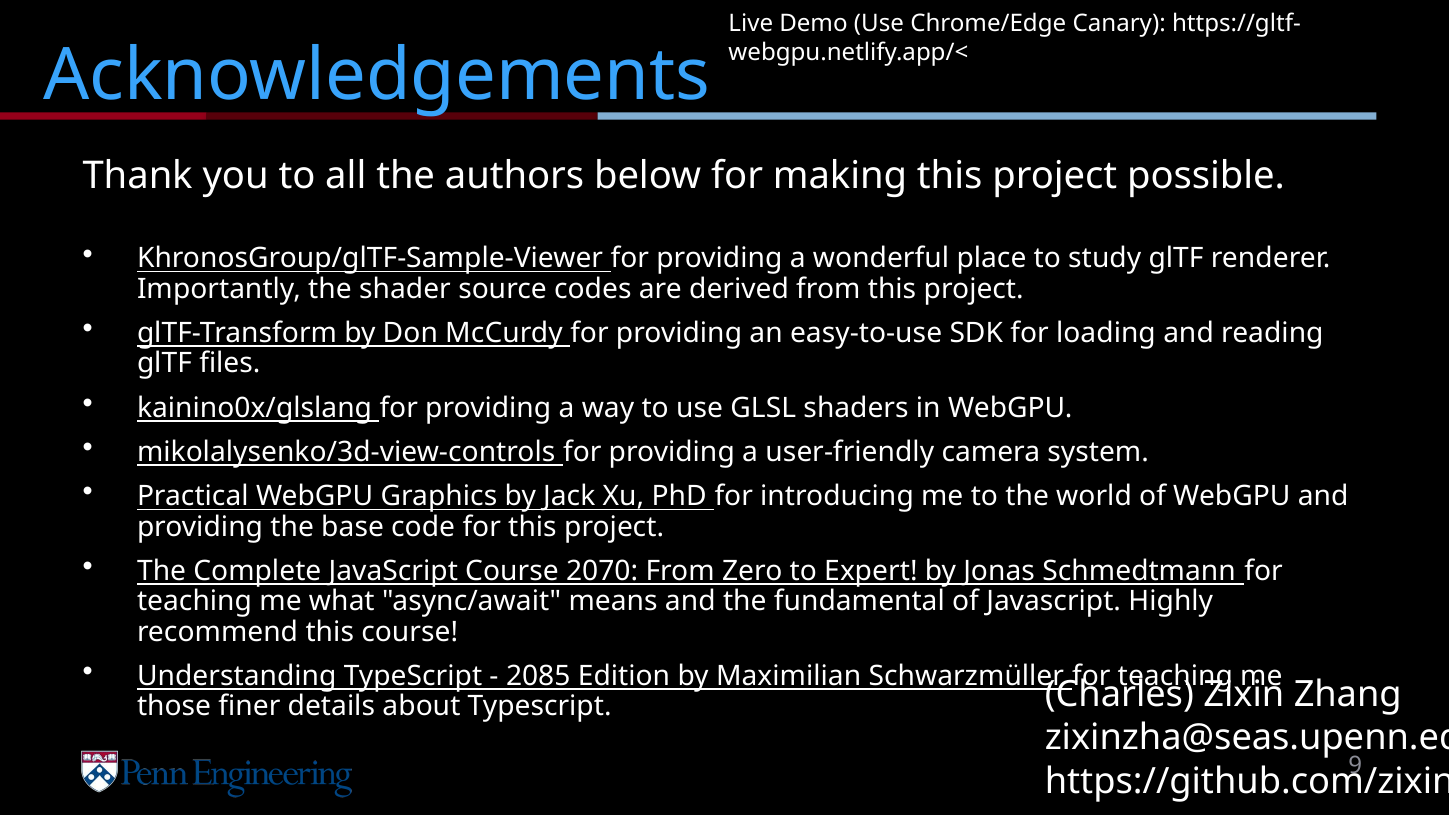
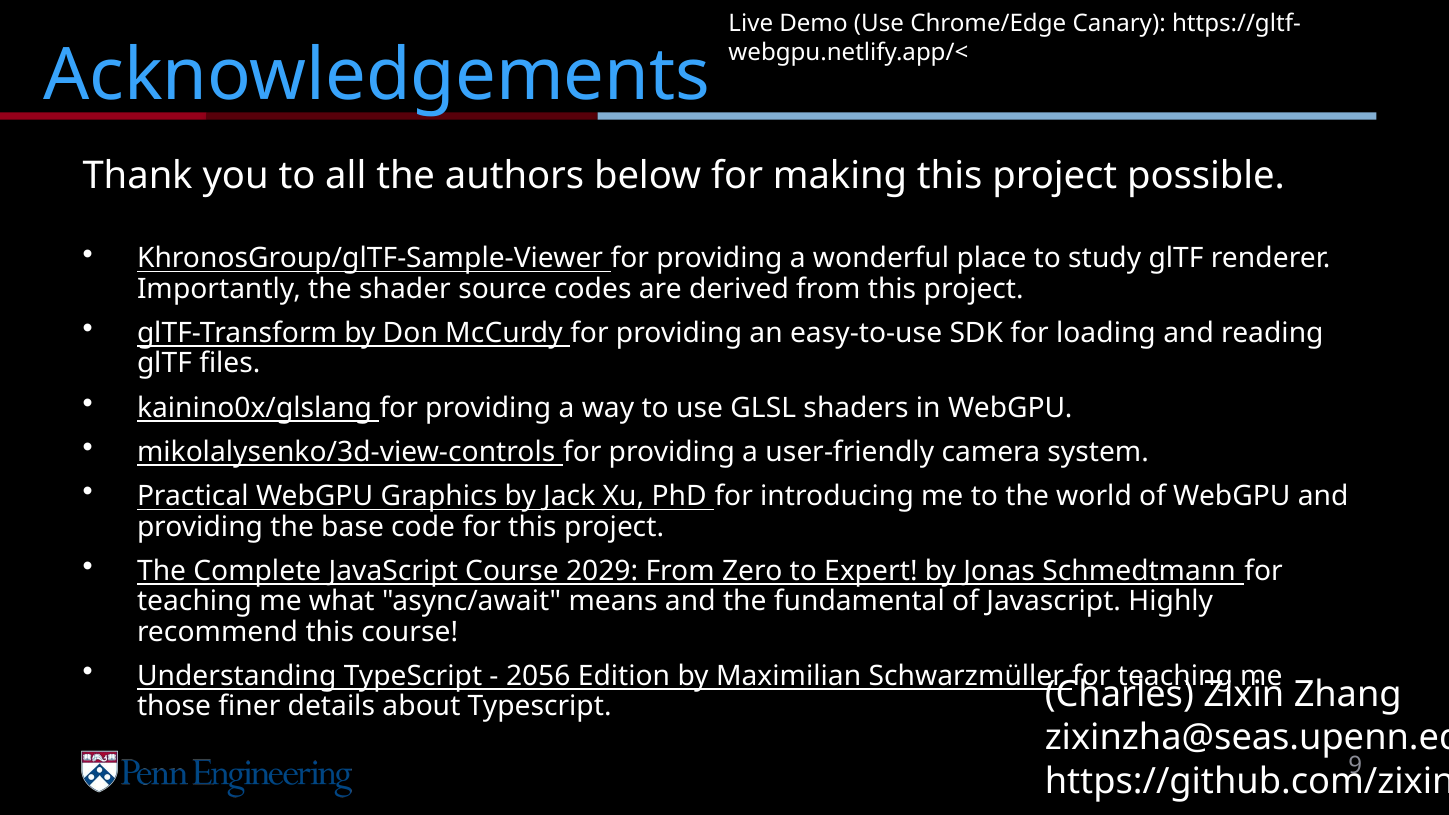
2070: 2070 -> 2029
2085: 2085 -> 2056
